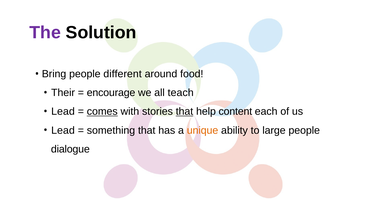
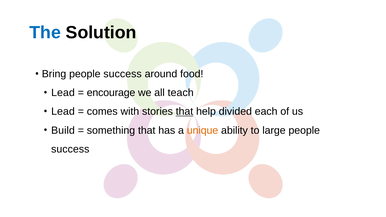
The colour: purple -> blue
Bring people different: different -> success
Their at (63, 93): Their -> Lead
comes underline: present -> none
content: content -> divided
Lead at (63, 130): Lead -> Build
dialogue at (70, 149): dialogue -> success
